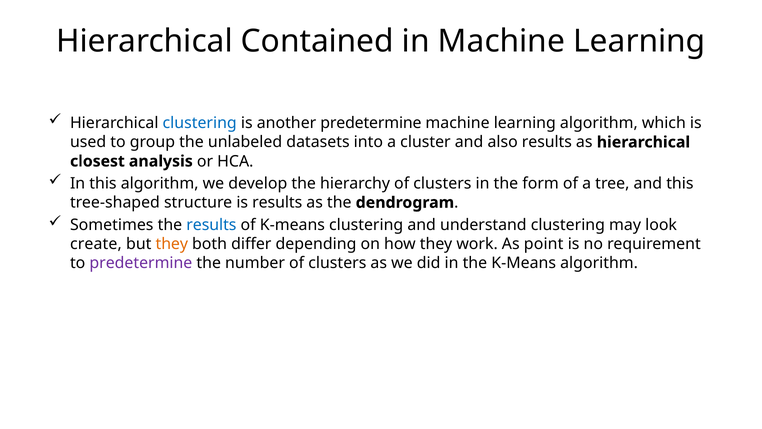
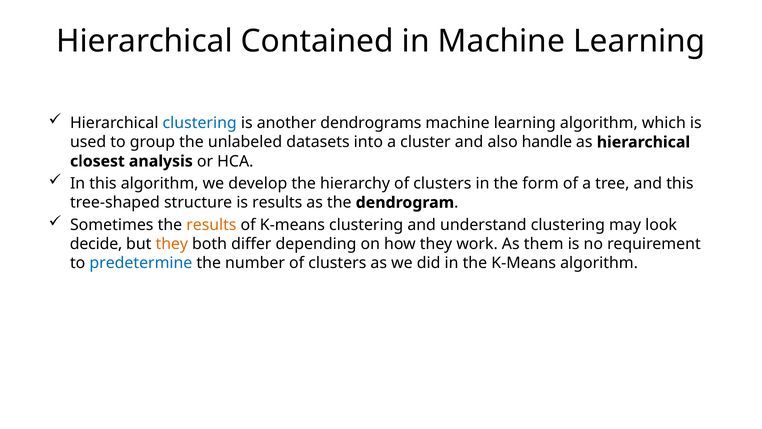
another predetermine: predetermine -> dendrograms
also results: results -> handle
results at (211, 225) colour: blue -> orange
create: create -> decide
point: point -> them
predetermine at (141, 263) colour: purple -> blue
